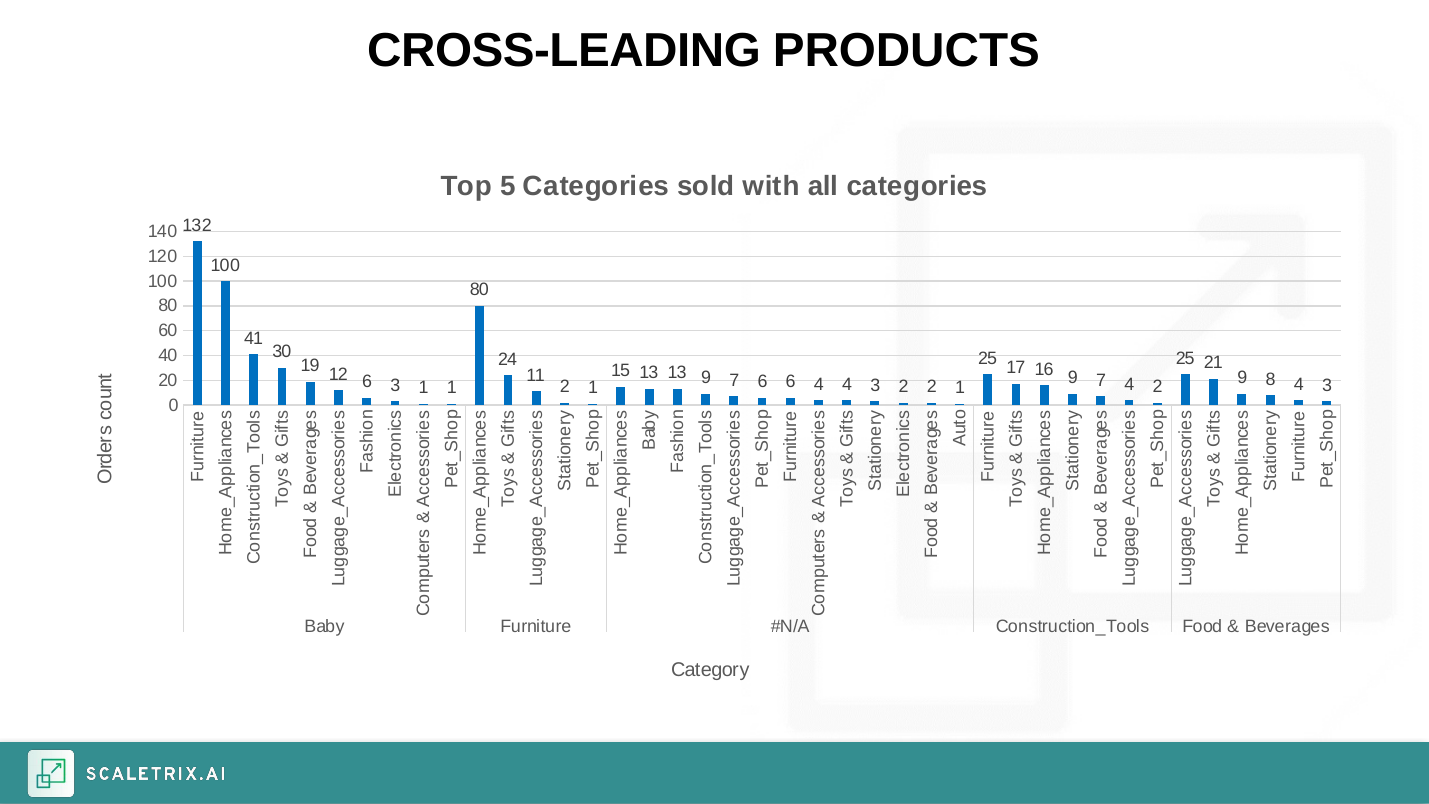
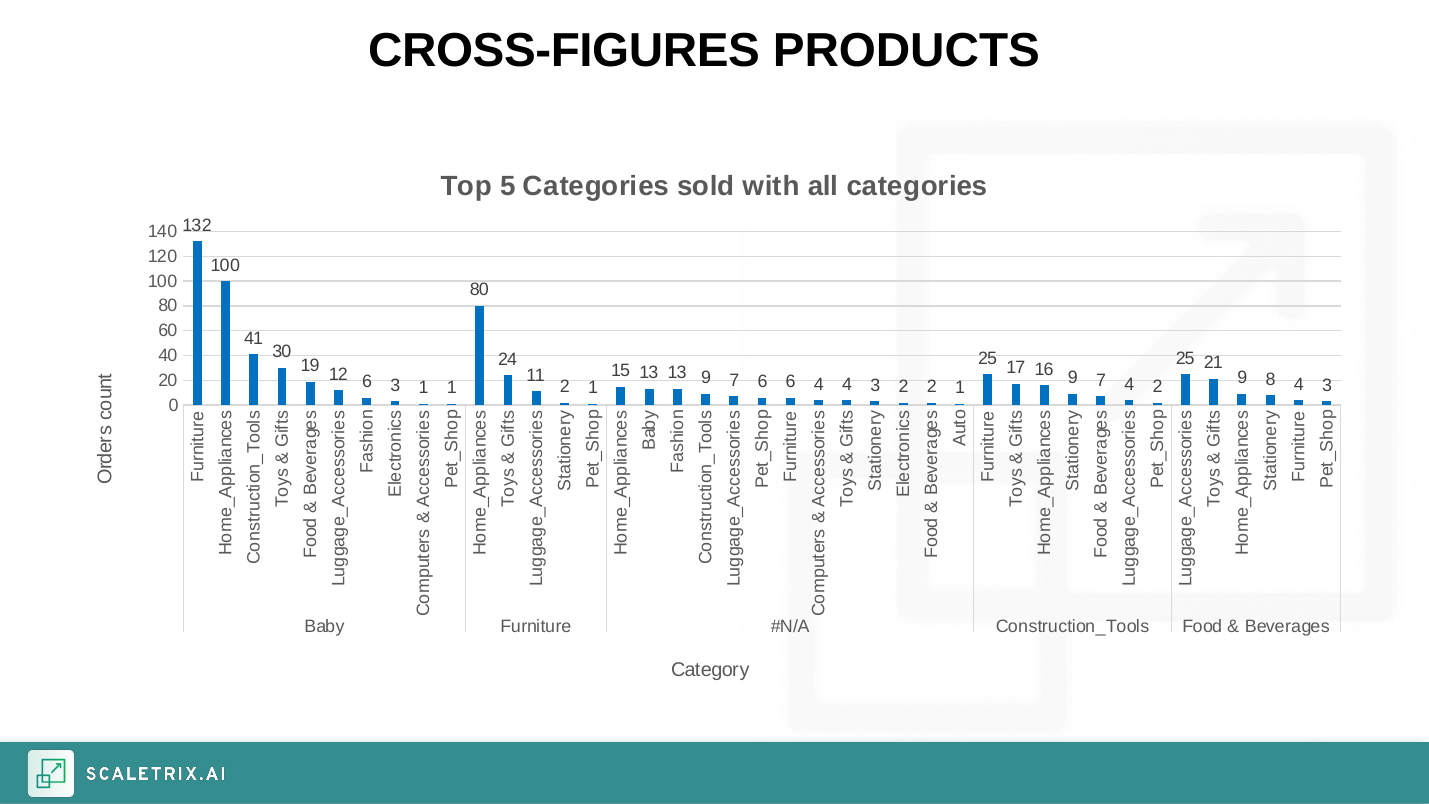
CROSS-LEADING: CROSS-LEADING -> CROSS-FIGURES
